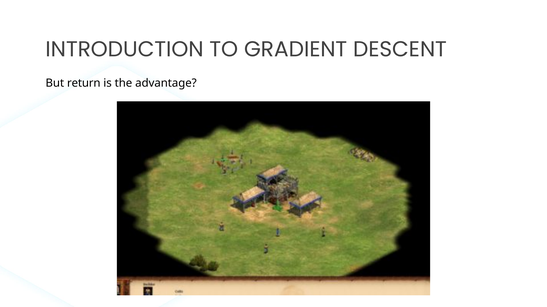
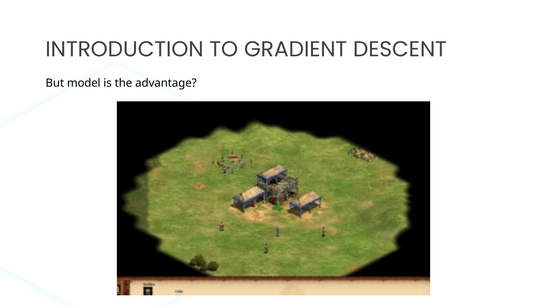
return: return -> model
